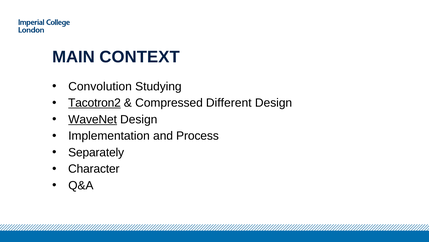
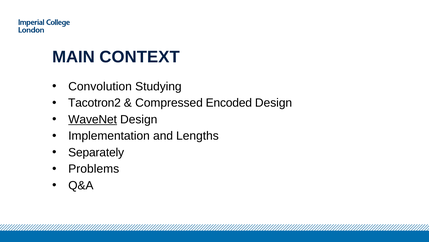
Tacotron2 underline: present -> none
Different: Different -> Encoded
Process: Process -> Lengths
Character: Character -> Problems
